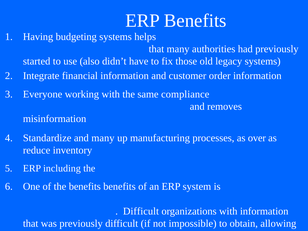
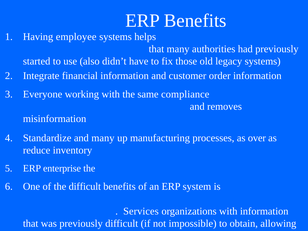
budgeting: budgeting -> employee
including: including -> enterprise
the benefits: benefits -> difficult
Difficult at (141, 211): Difficult -> Services
